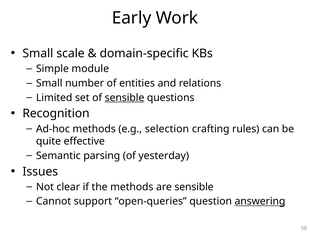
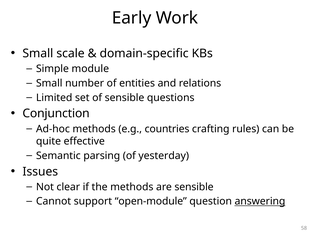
sensible at (124, 98) underline: present -> none
Recognition: Recognition -> Conjunction
selection: selection -> countries
open-queries: open-queries -> open-module
